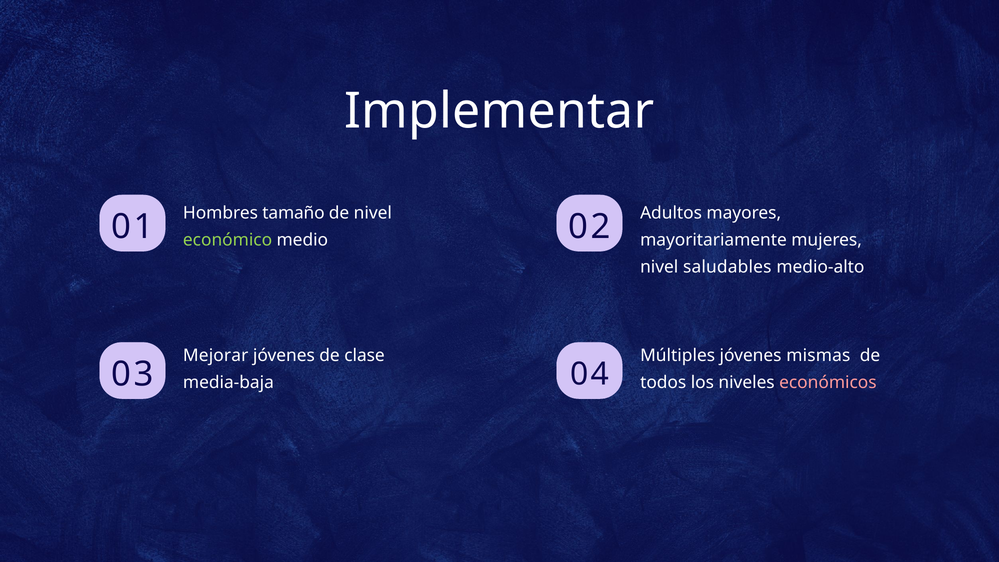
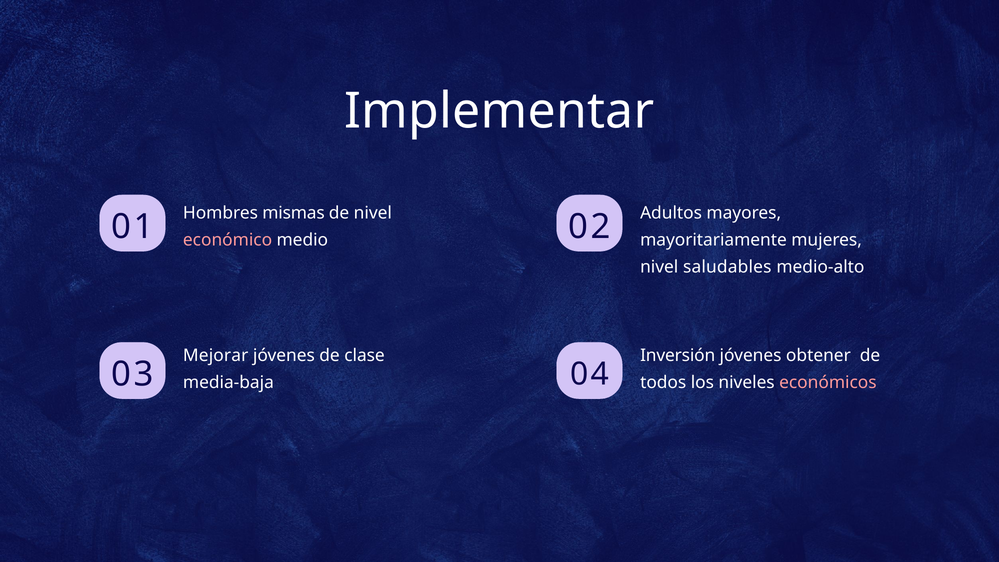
tamaño: tamaño -> mismas
económico colour: light green -> pink
Múltiples: Múltiples -> Inversión
mismas: mismas -> obtener
